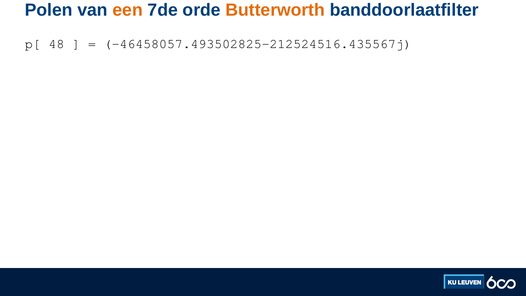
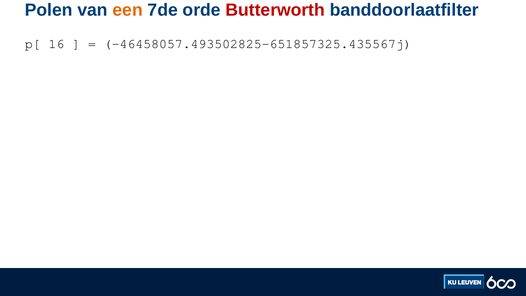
Butterworth colour: orange -> red
48: 48 -> 16
-46458057.493502825-212524516.435567j: -46458057.493502825-212524516.435567j -> -46458057.493502825-651857325.435567j
